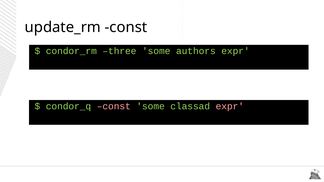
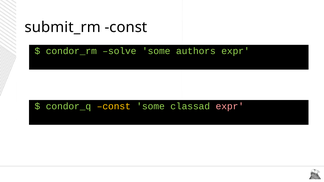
update_rm: update_rm -> submit_rm
three: three -> solve
const at (114, 106) colour: pink -> yellow
